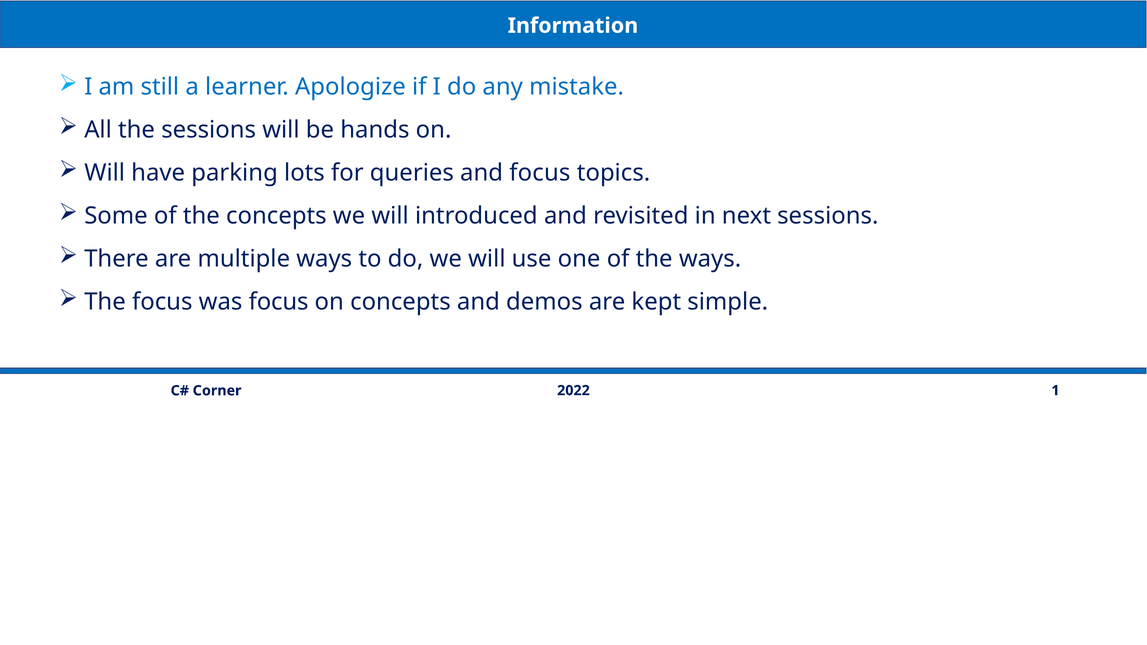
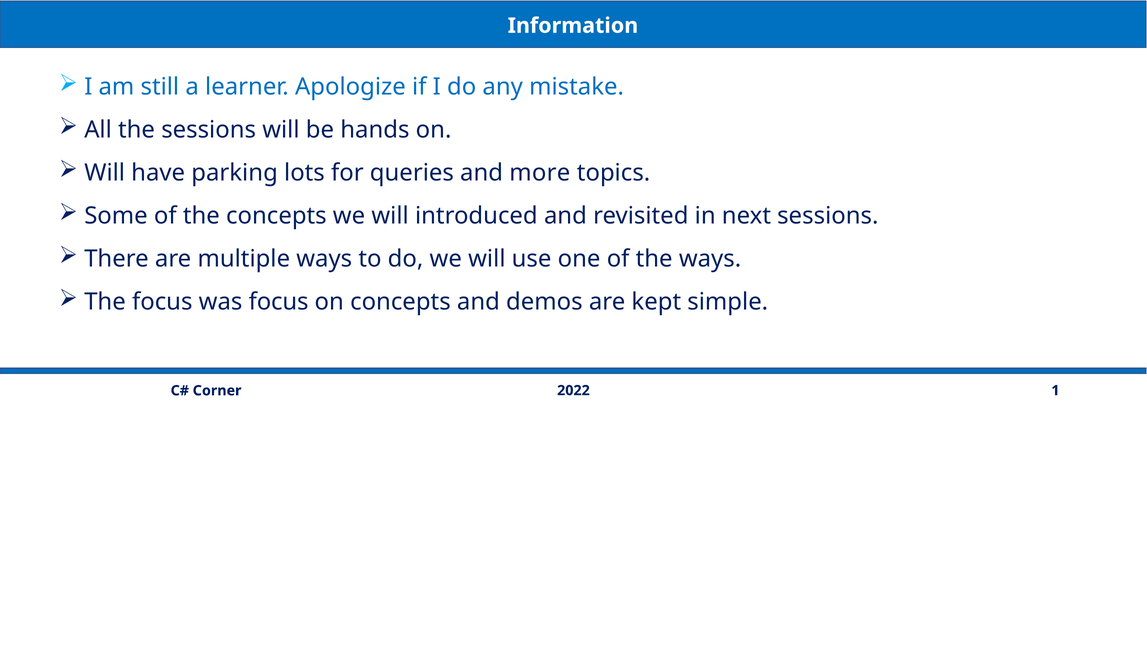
and focus: focus -> more
